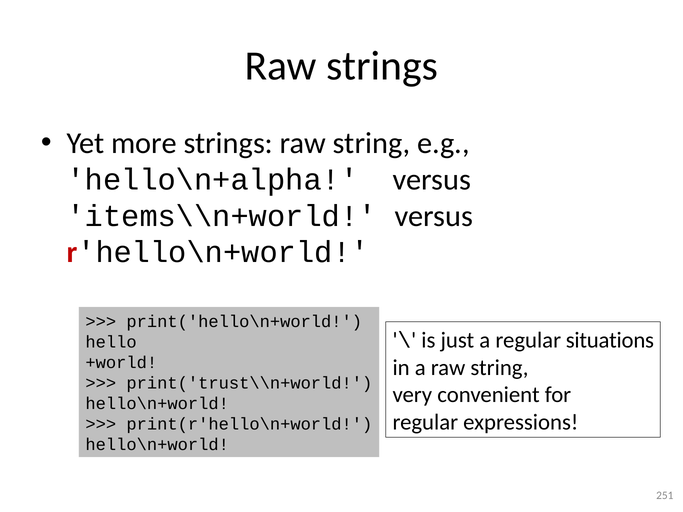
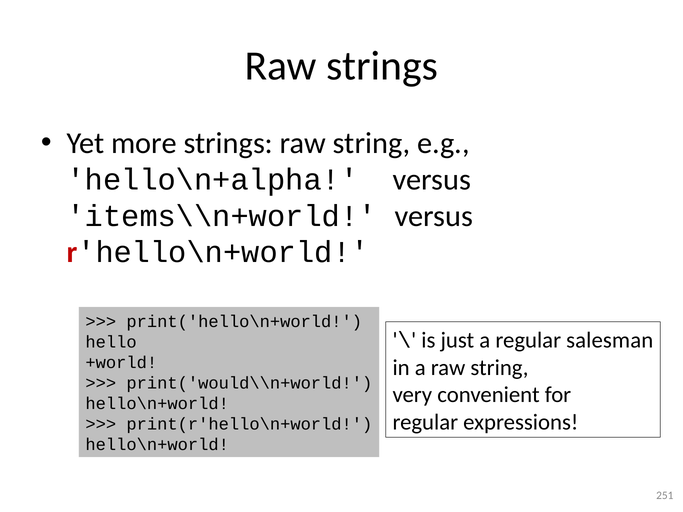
situations: situations -> salesman
print('trust\\n+world: print('trust\\n+world -> print('would\\n+world
